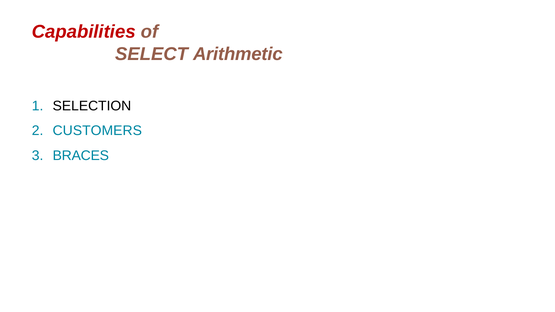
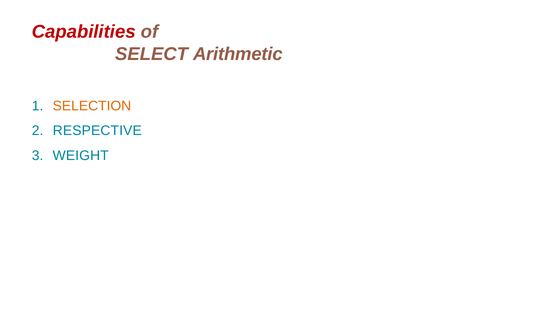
SELECTION colour: black -> orange
CUSTOMERS: CUSTOMERS -> RESPECTIVE
BRACES: BRACES -> WEIGHT
